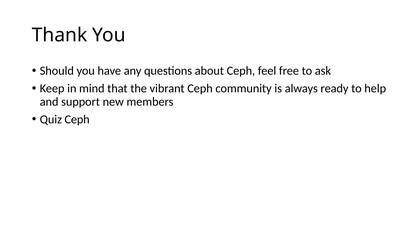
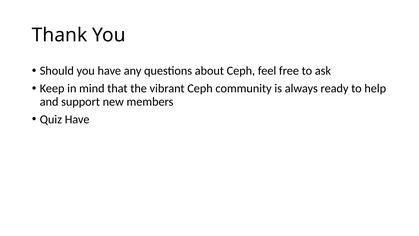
Quiz Ceph: Ceph -> Have
